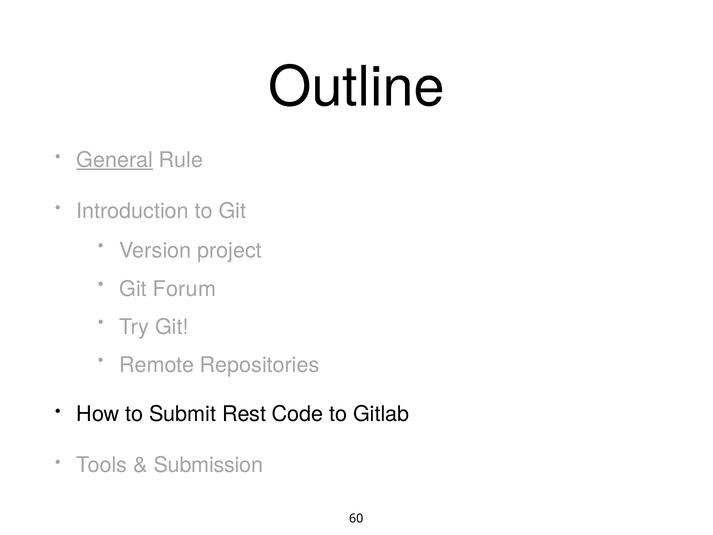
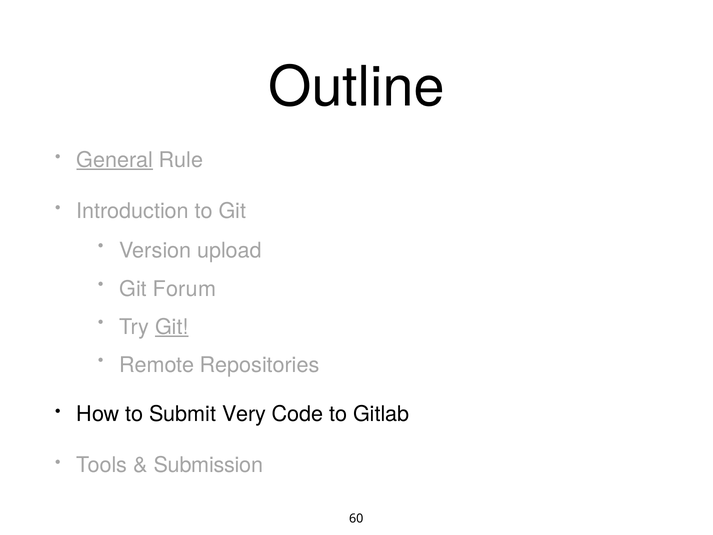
project: project -> upload
Git at (172, 327) underline: none -> present
Rest: Rest -> Very
